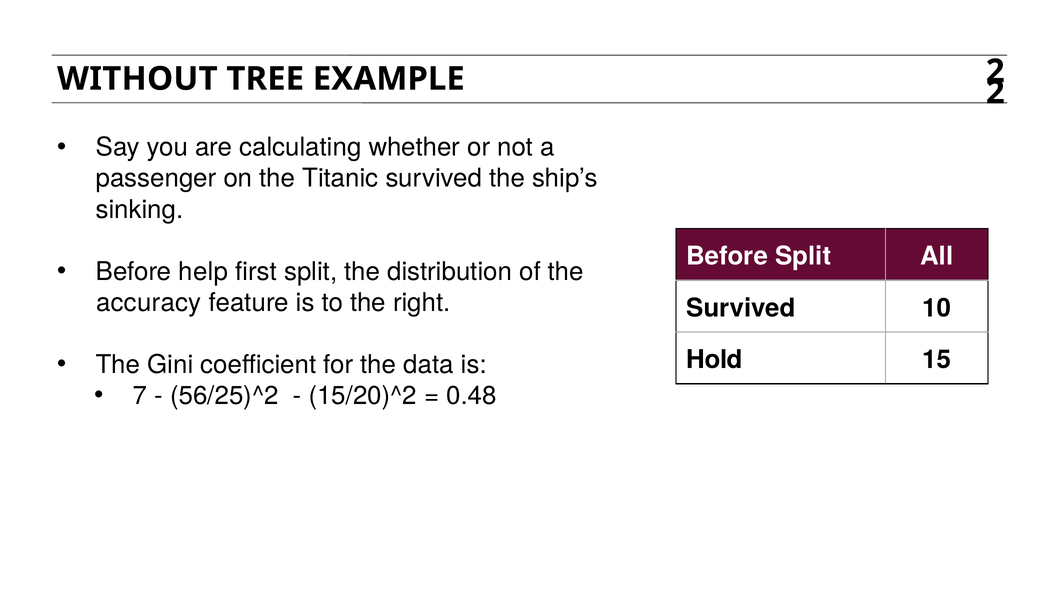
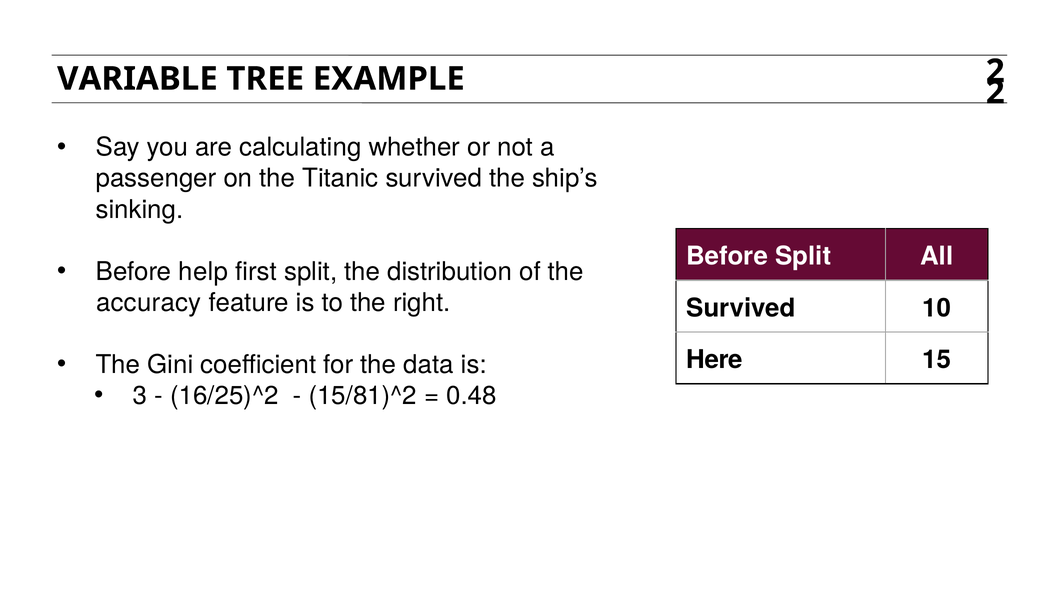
WITHOUT: WITHOUT -> VARIABLE
Hold: Hold -> Here
7: 7 -> 3
56/25)^2: 56/25)^2 -> 16/25)^2
15/20)^2: 15/20)^2 -> 15/81)^2
